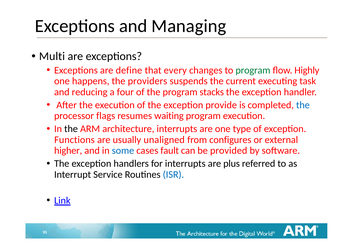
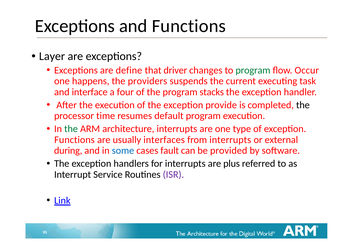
and Managing: Managing -> Functions
Multi: Multi -> Layer
every: every -> driver
Highly: Highly -> Occur
reducing: reducing -> interface
the at (303, 105) colour: blue -> black
flags: flags -> time
waiting: waiting -> default
the at (71, 129) colour: black -> green
unaligned: unaligned -> interfaces
from configures: configures -> interrupts
higher: higher -> during
ISR colour: blue -> purple
